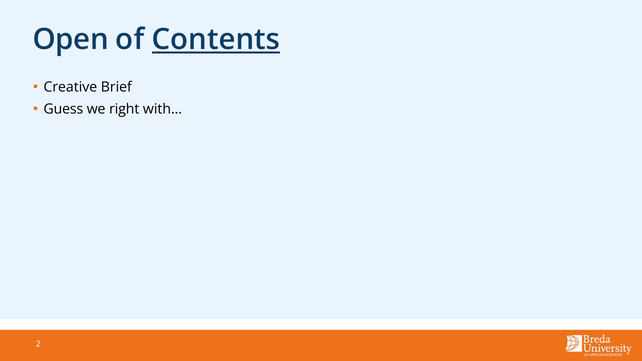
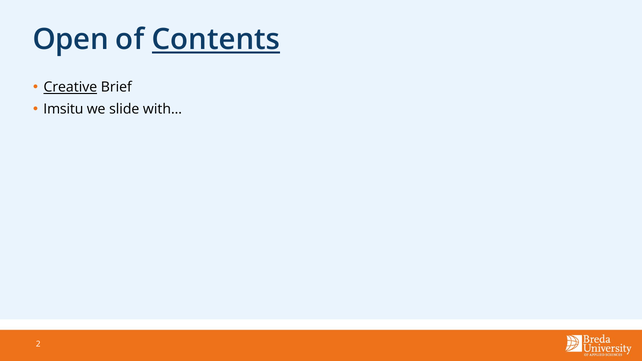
Creative underline: none -> present
Guess: Guess -> Imsitu
right: right -> slide
